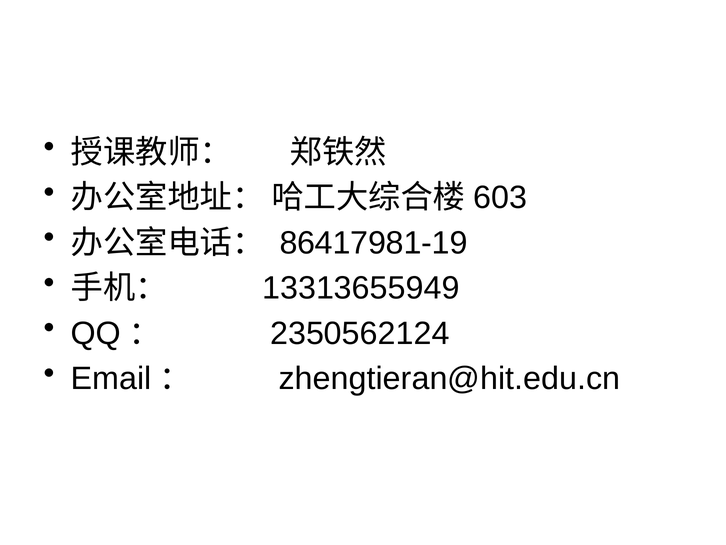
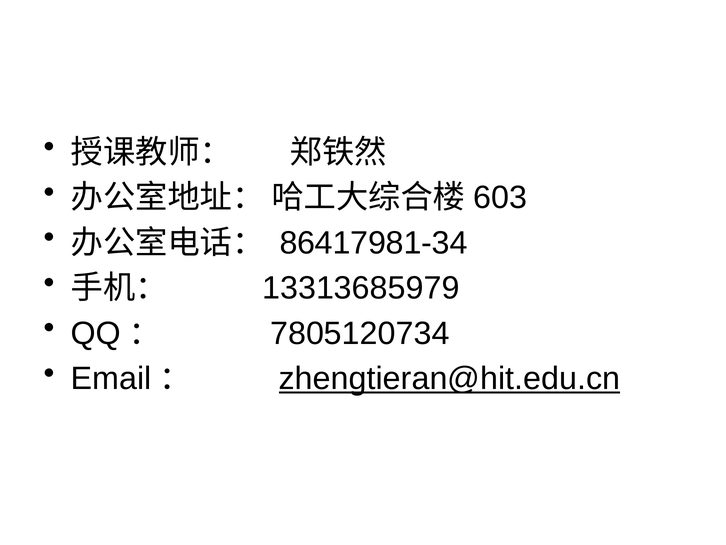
86417981-19: 86417981-19 -> 86417981-34
13313655949: 13313655949 -> 13313685979
2350562124: 2350562124 -> 7805120734
zhengtieran@hit.edu.cn underline: none -> present
